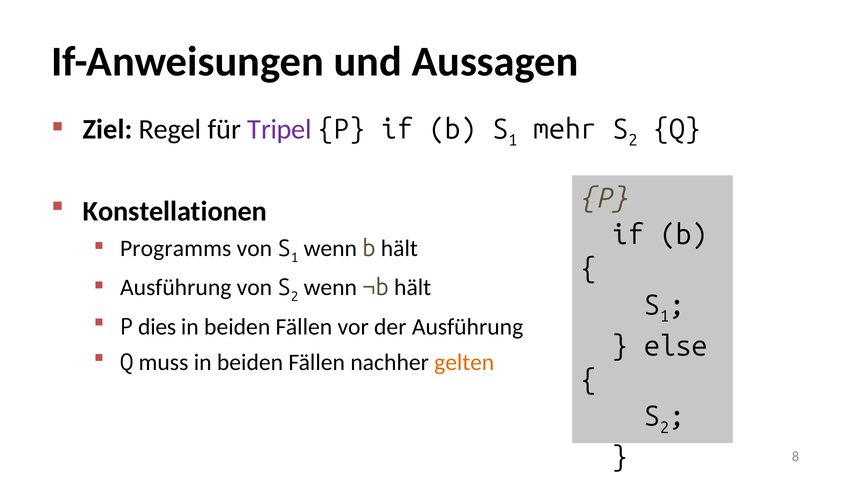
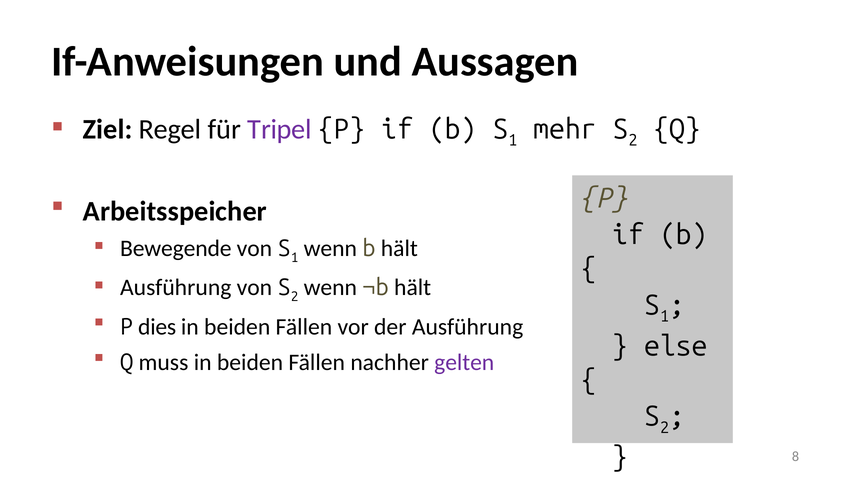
Konstellationen: Konstellationen -> Arbeitsspeicher
Programms: Programms -> Bewegende
gelten colour: orange -> purple
